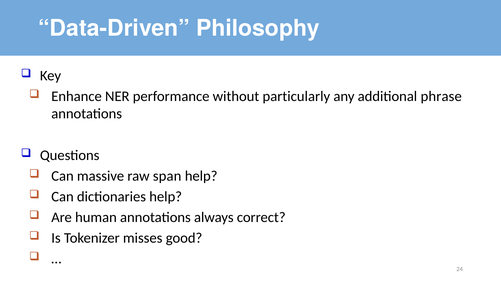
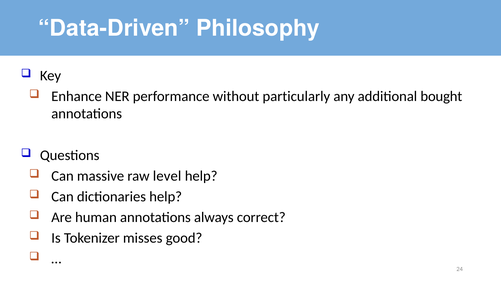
phrase: phrase -> bought
span: span -> level
